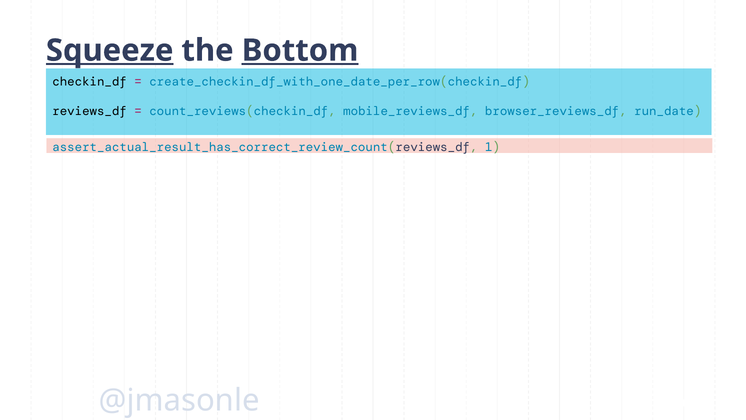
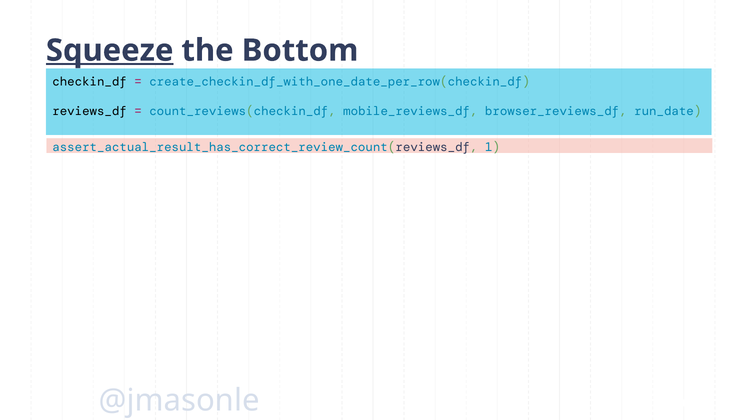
Bottom underline: present -> none
